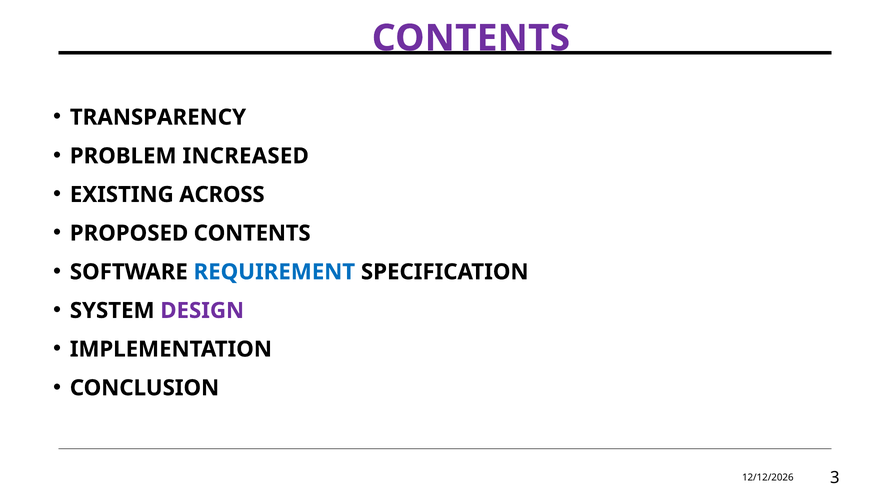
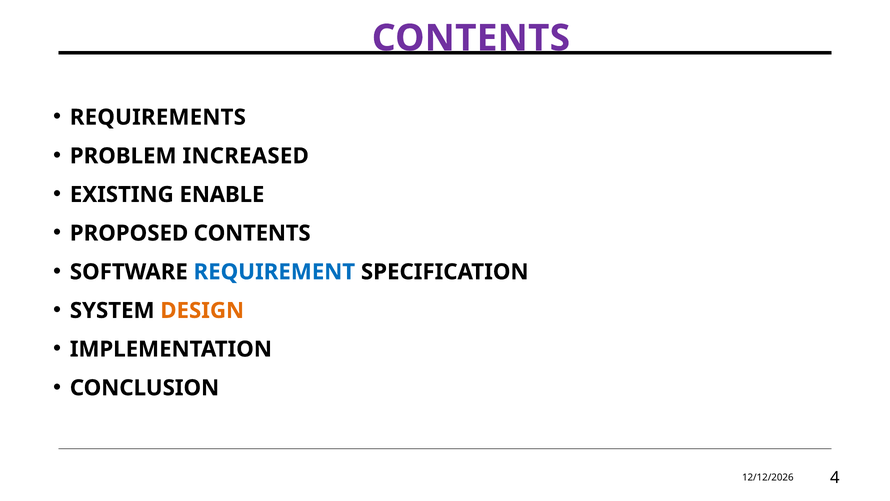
TRANSPARENCY: TRANSPARENCY -> REQUIREMENTS
ACROSS: ACROSS -> ENABLE
DESIGN colour: purple -> orange
3: 3 -> 4
